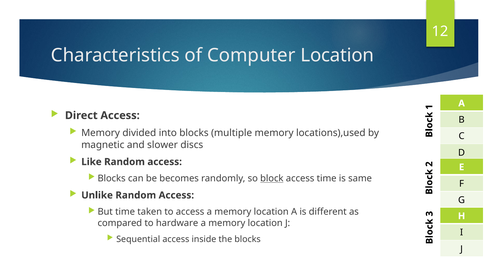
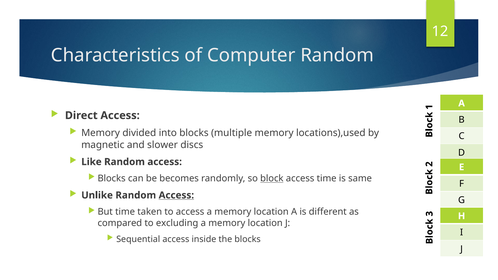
Computer Location: Location -> Random
Access at (176, 195) underline: none -> present
hardware: hardware -> excluding
